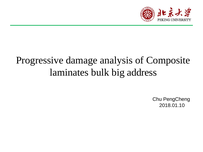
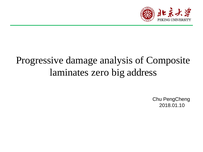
bulk: bulk -> zero
